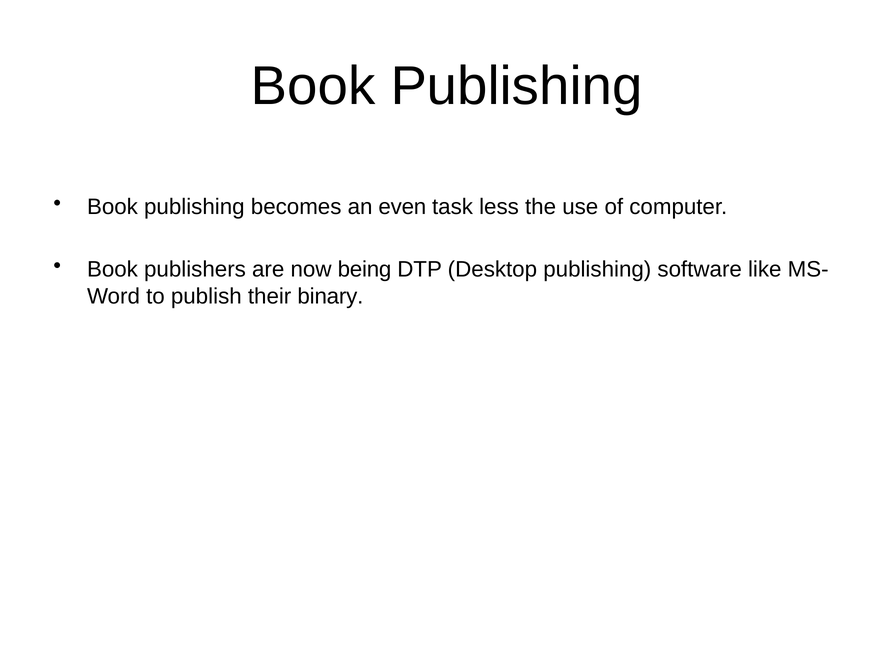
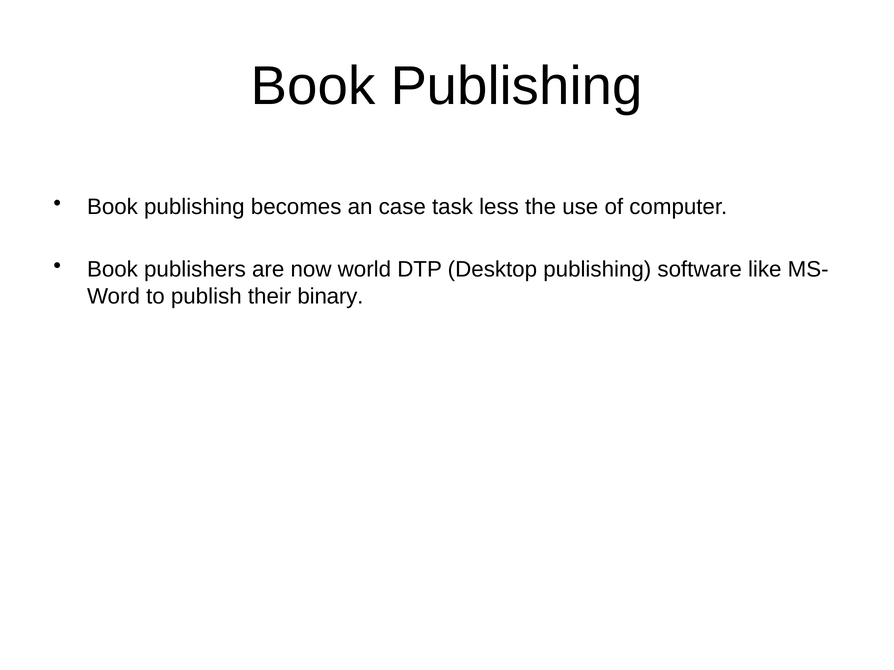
even: even -> case
being: being -> world
